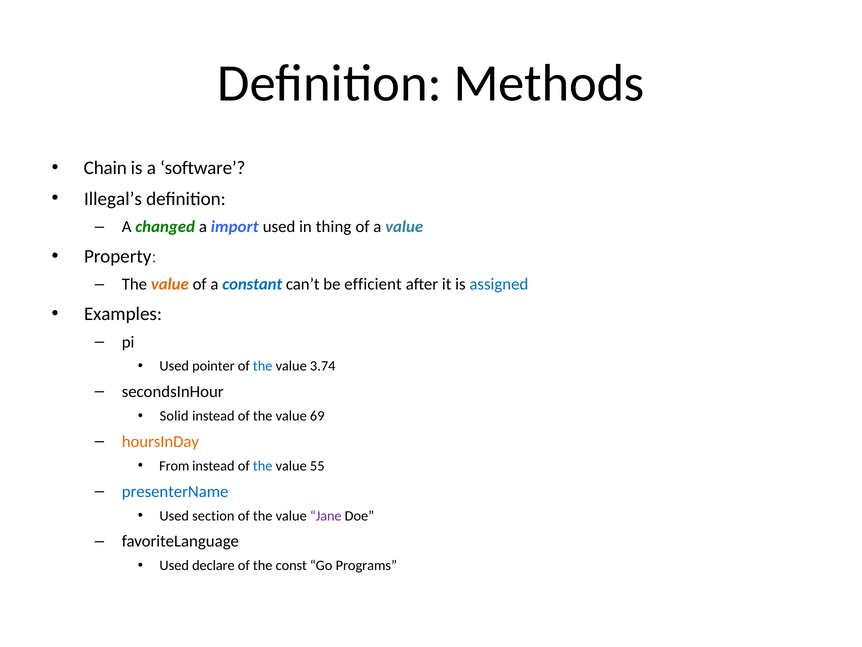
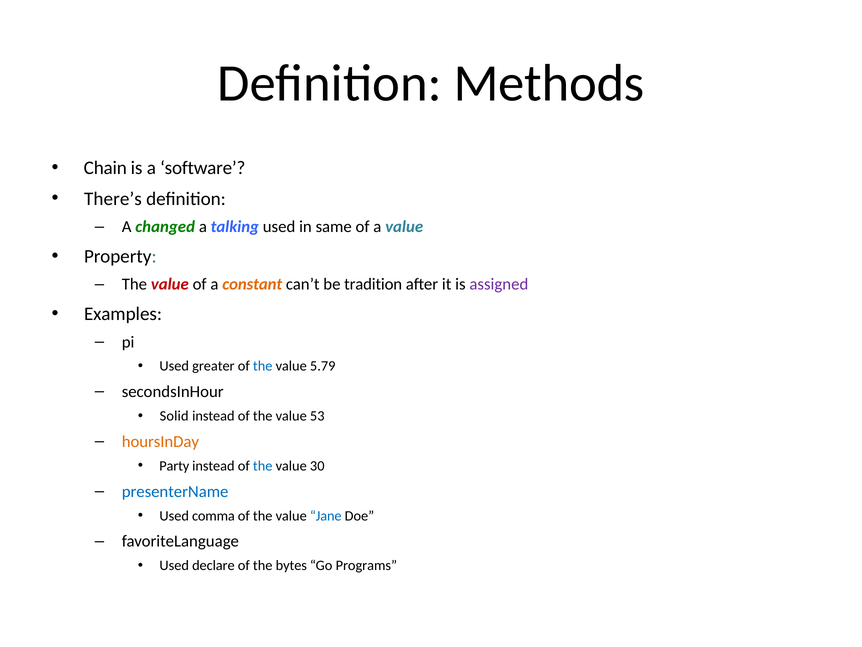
Illegal’s: Illegal’s -> There’s
import: import -> talking
thing: thing -> same
value at (170, 284) colour: orange -> red
constant colour: blue -> orange
efficient: efficient -> tradition
assigned colour: blue -> purple
pointer: pointer -> greater
3.74: 3.74 -> 5.79
69: 69 -> 53
From: From -> Party
55: 55 -> 30
section: section -> comma
Jane colour: purple -> blue
const: const -> bytes
